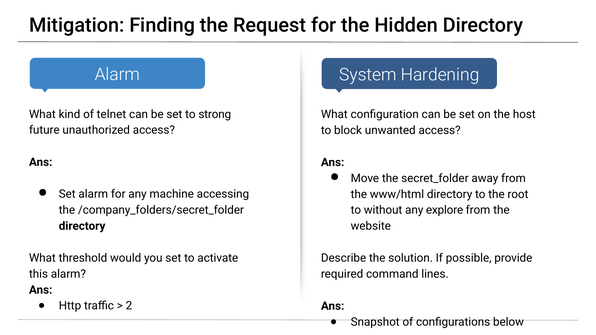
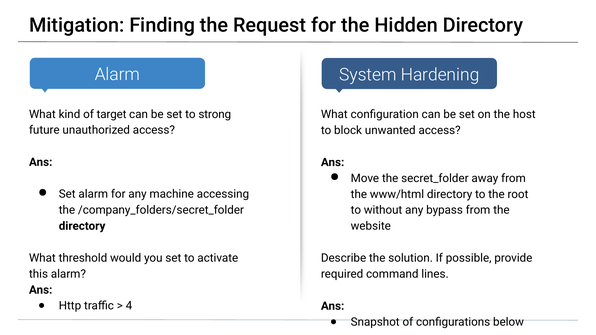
telnet: telnet -> target
explore: explore -> bypass
2: 2 -> 4
